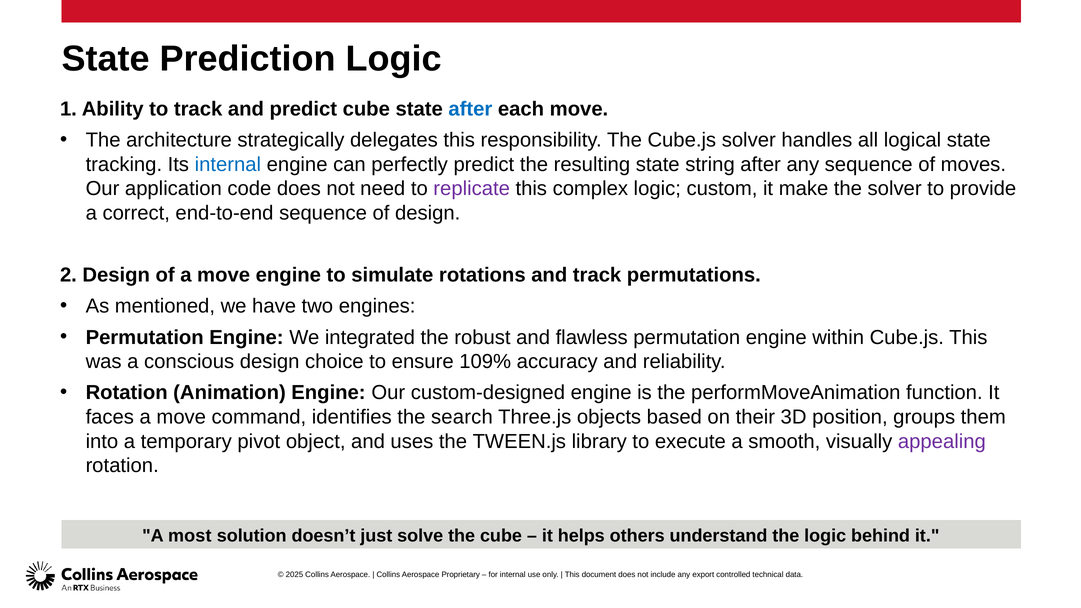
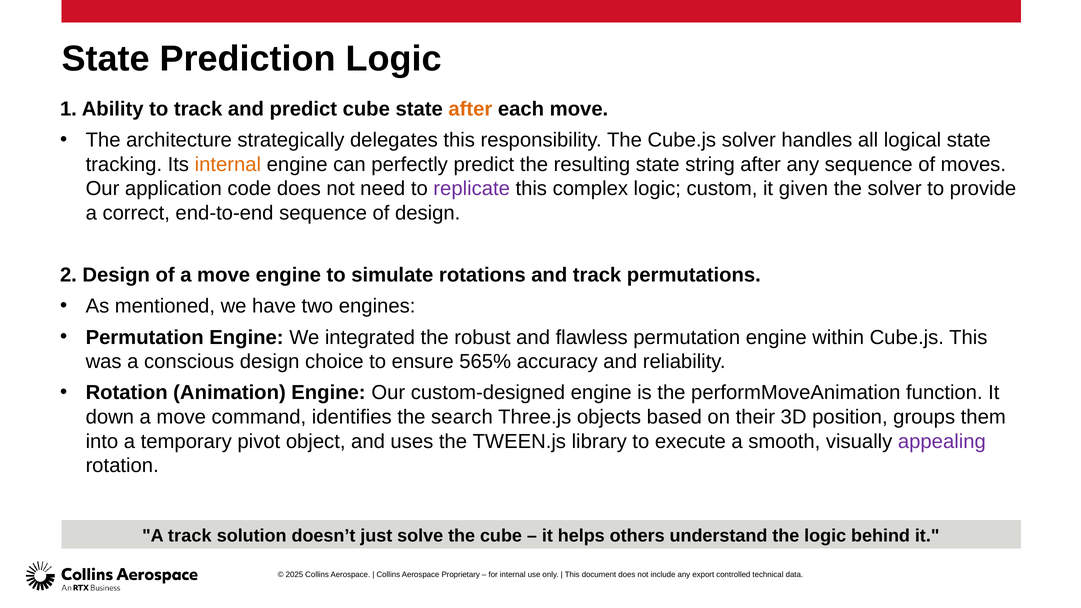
after at (470, 109) colour: blue -> orange
internal at (228, 164) colour: blue -> orange
make: make -> given
109%: 109% -> 565%
faces: faces -> down
A most: most -> track
